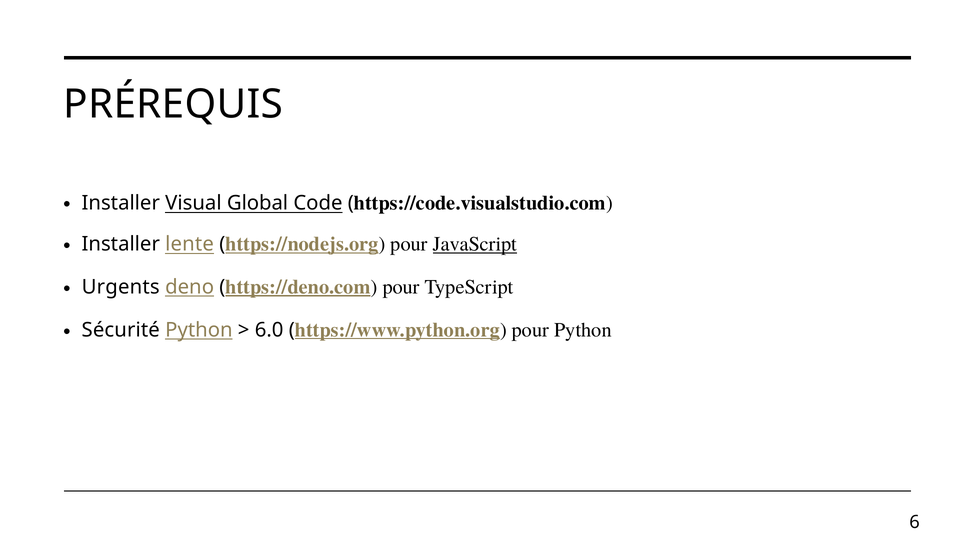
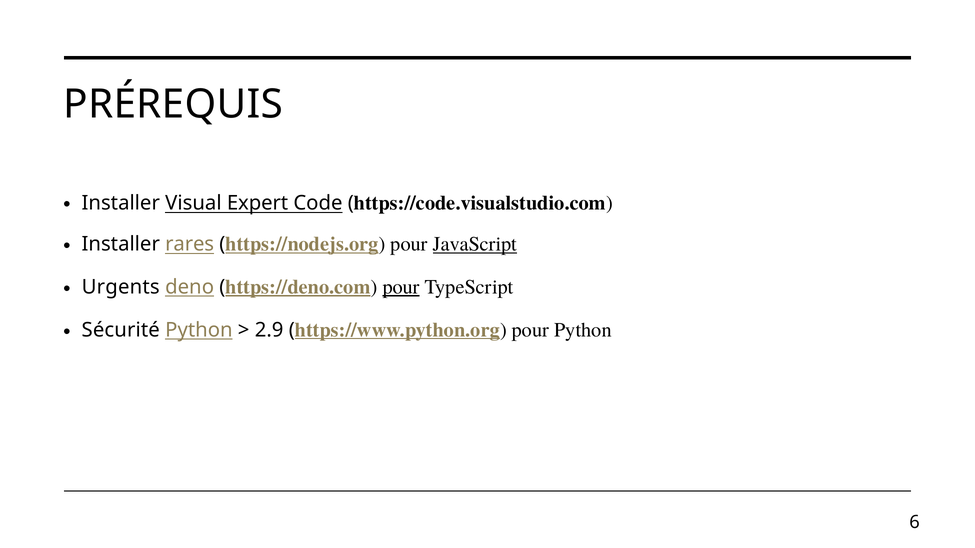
Global: Global -> Expert
lente: lente -> rares
pour at (401, 287) underline: none -> present
6.0: 6.0 -> 2.9
